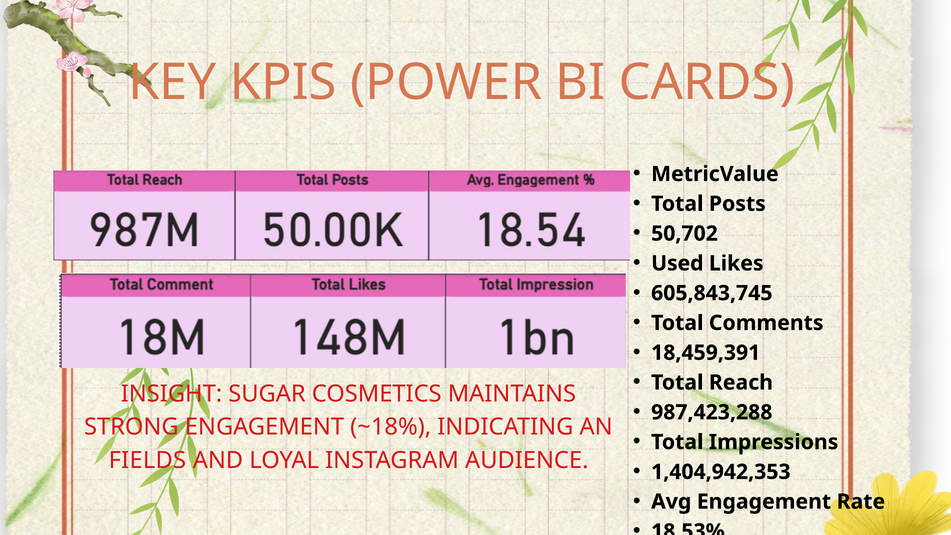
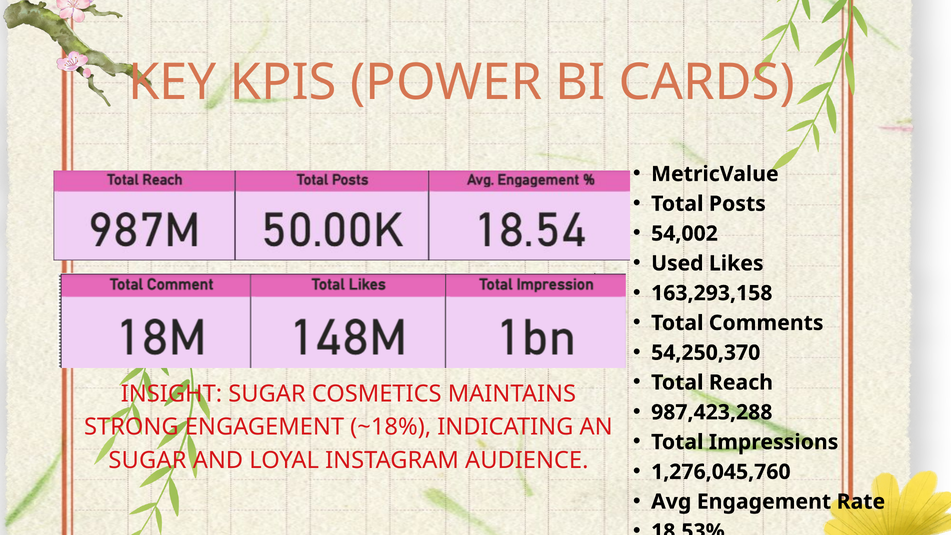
50,702: 50,702 -> 54,002
605,843,745: 605,843,745 -> 163,293,158
18,459,391: 18,459,391 -> 54,250,370
FIELDS at (147, 460): FIELDS -> SUGAR
1,404,942,353: 1,404,942,353 -> 1,276,045,760
